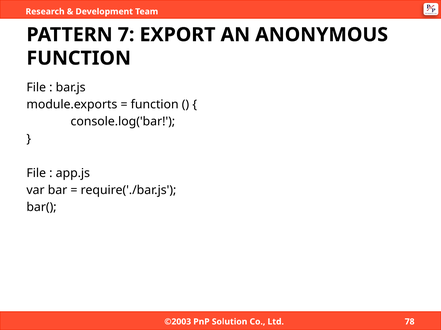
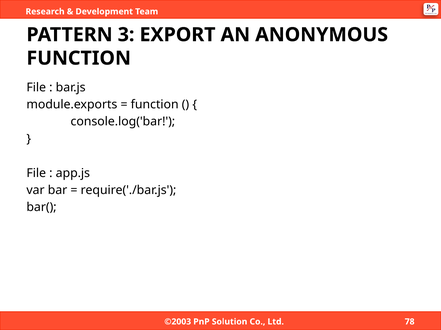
7: 7 -> 3
